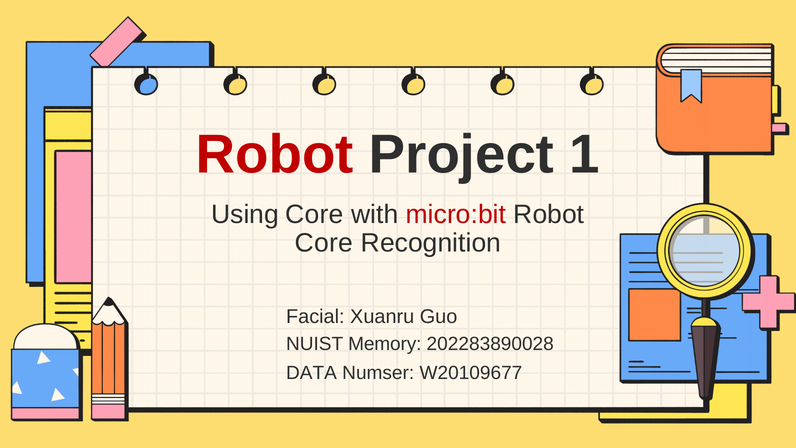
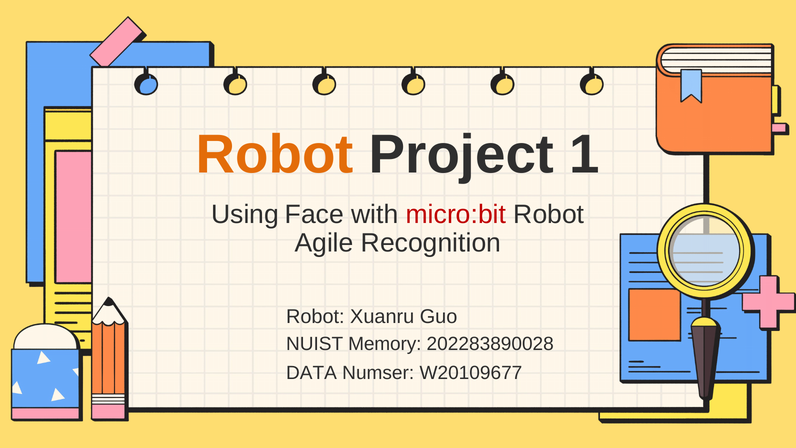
Robot at (275, 155) colour: red -> orange
Using Core: Core -> Face
Core at (324, 243): Core -> Agile
Facial at (315, 317): Facial -> Robot
